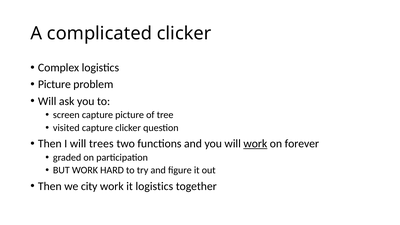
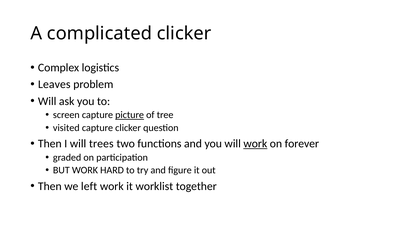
Picture at (54, 84): Picture -> Leaves
picture at (130, 115) underline: none -> present
city: city -> left
it logistics: logistics -> worklist
